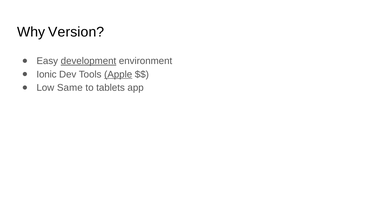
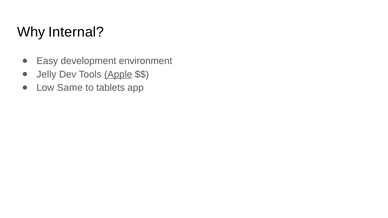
Version: Version -> Internal
development underline: present -> none
Ionic: Ionic -> Jelly
